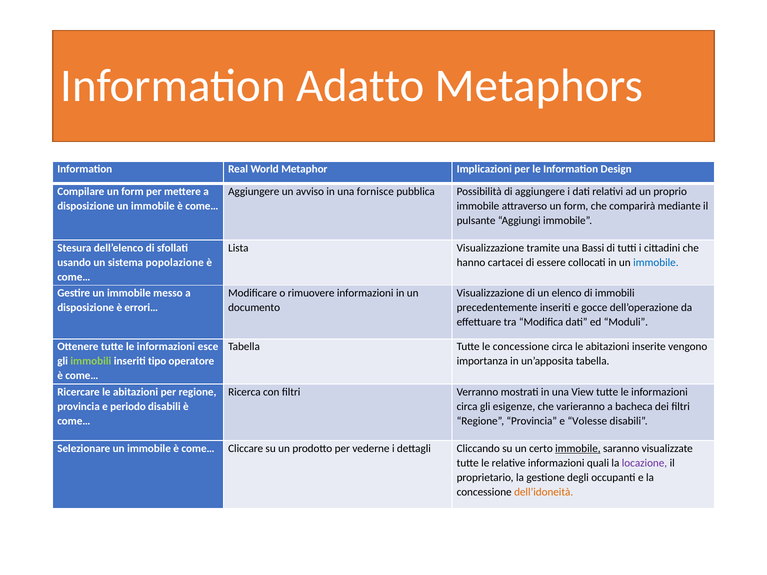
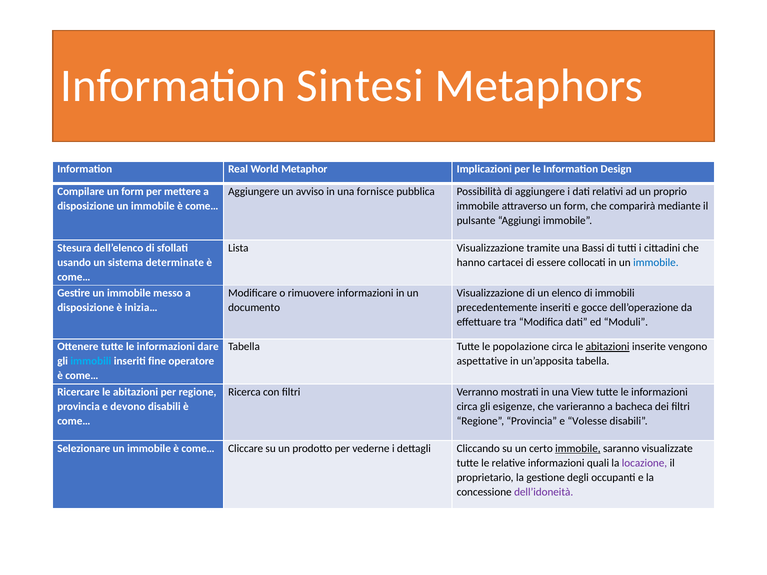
Adatto: Adatto -> Sintesi
popolazione: popolazione -> determinate
errori…: errori… -> inizia…
esce: esce -> dare
le concessione: concessione -> popolazione
abitazioni at (608, 347) underline: none -> present
immobili at (91, 361) colour: light green -> light blue
tipo: tipo -> fine
importanza: importanza -> aspettative
periodo: periodo -> devono
dell’idoneità colour: orange -> purple
